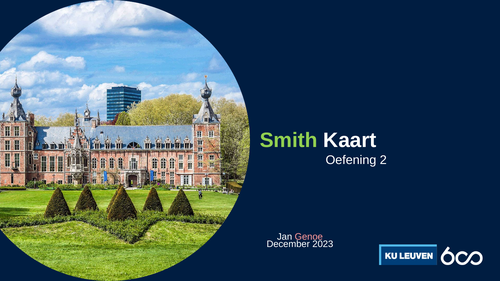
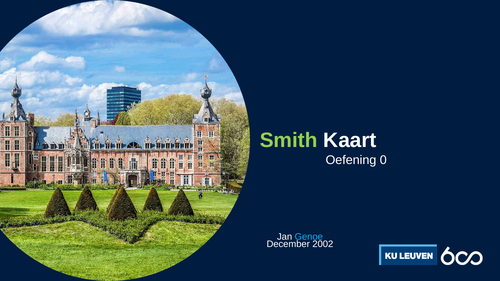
2: 2 -> 0
Genoe colour: pink -> light blue
2023: 2023 -> 2002
